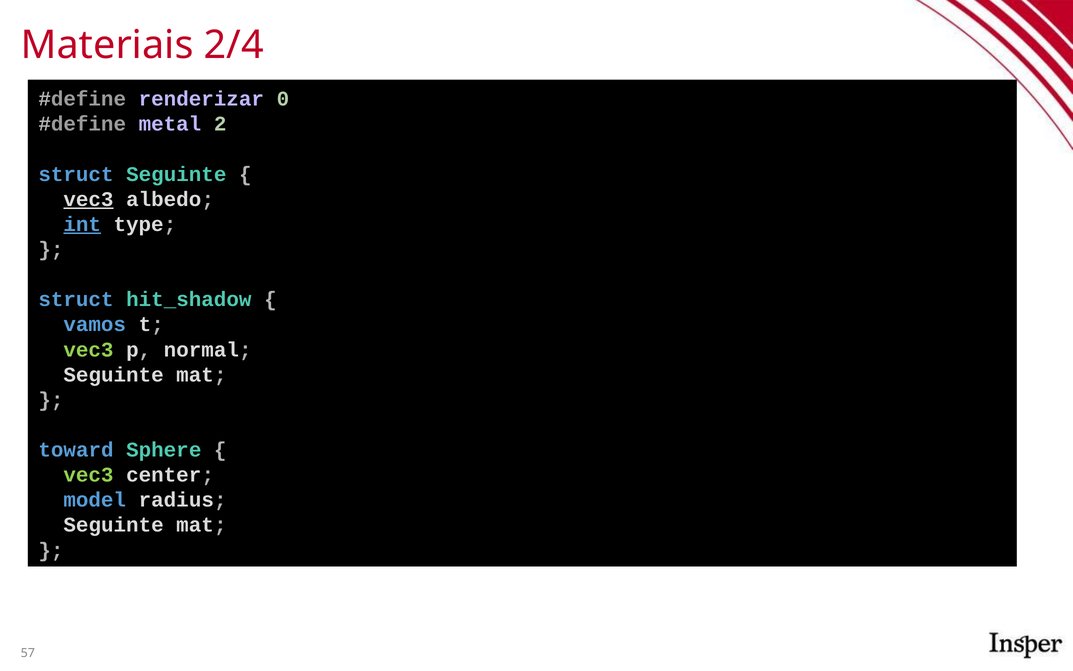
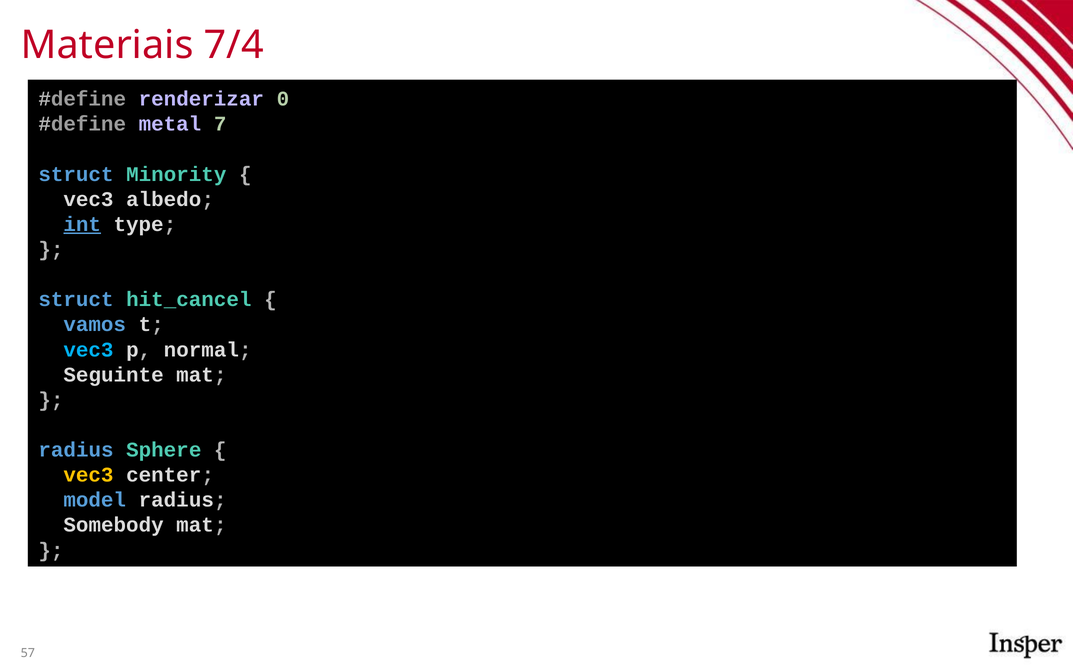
2/4: 2/4 -> 7/4
2: 2 -> 7
struct Seguinte: Seguinte -> Minority
vec3 at (88, 199) underline: present -> none
hit_shadow: hit_shadow -> hit_cancel
vec3 at (88, 349) colour: light green -> light blue
toward at (76, 450): toward -> radius
vec3 at (88, 475) colour: light green -> yellow
Seguinte at (114, 525): Seguinte -> Somebody
